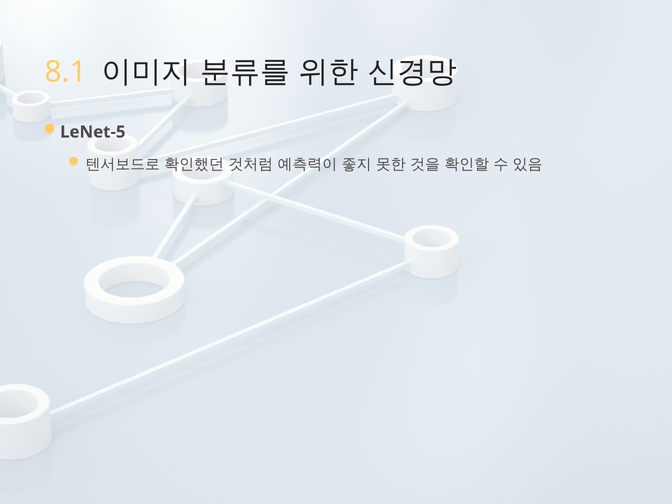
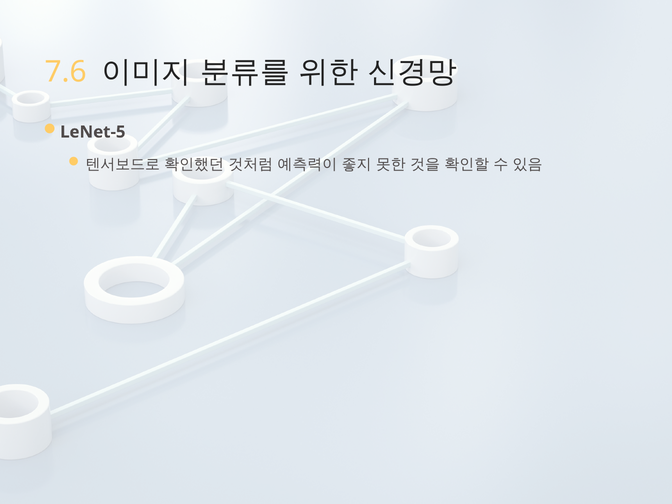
8.1: 8.1 -> 7.6
